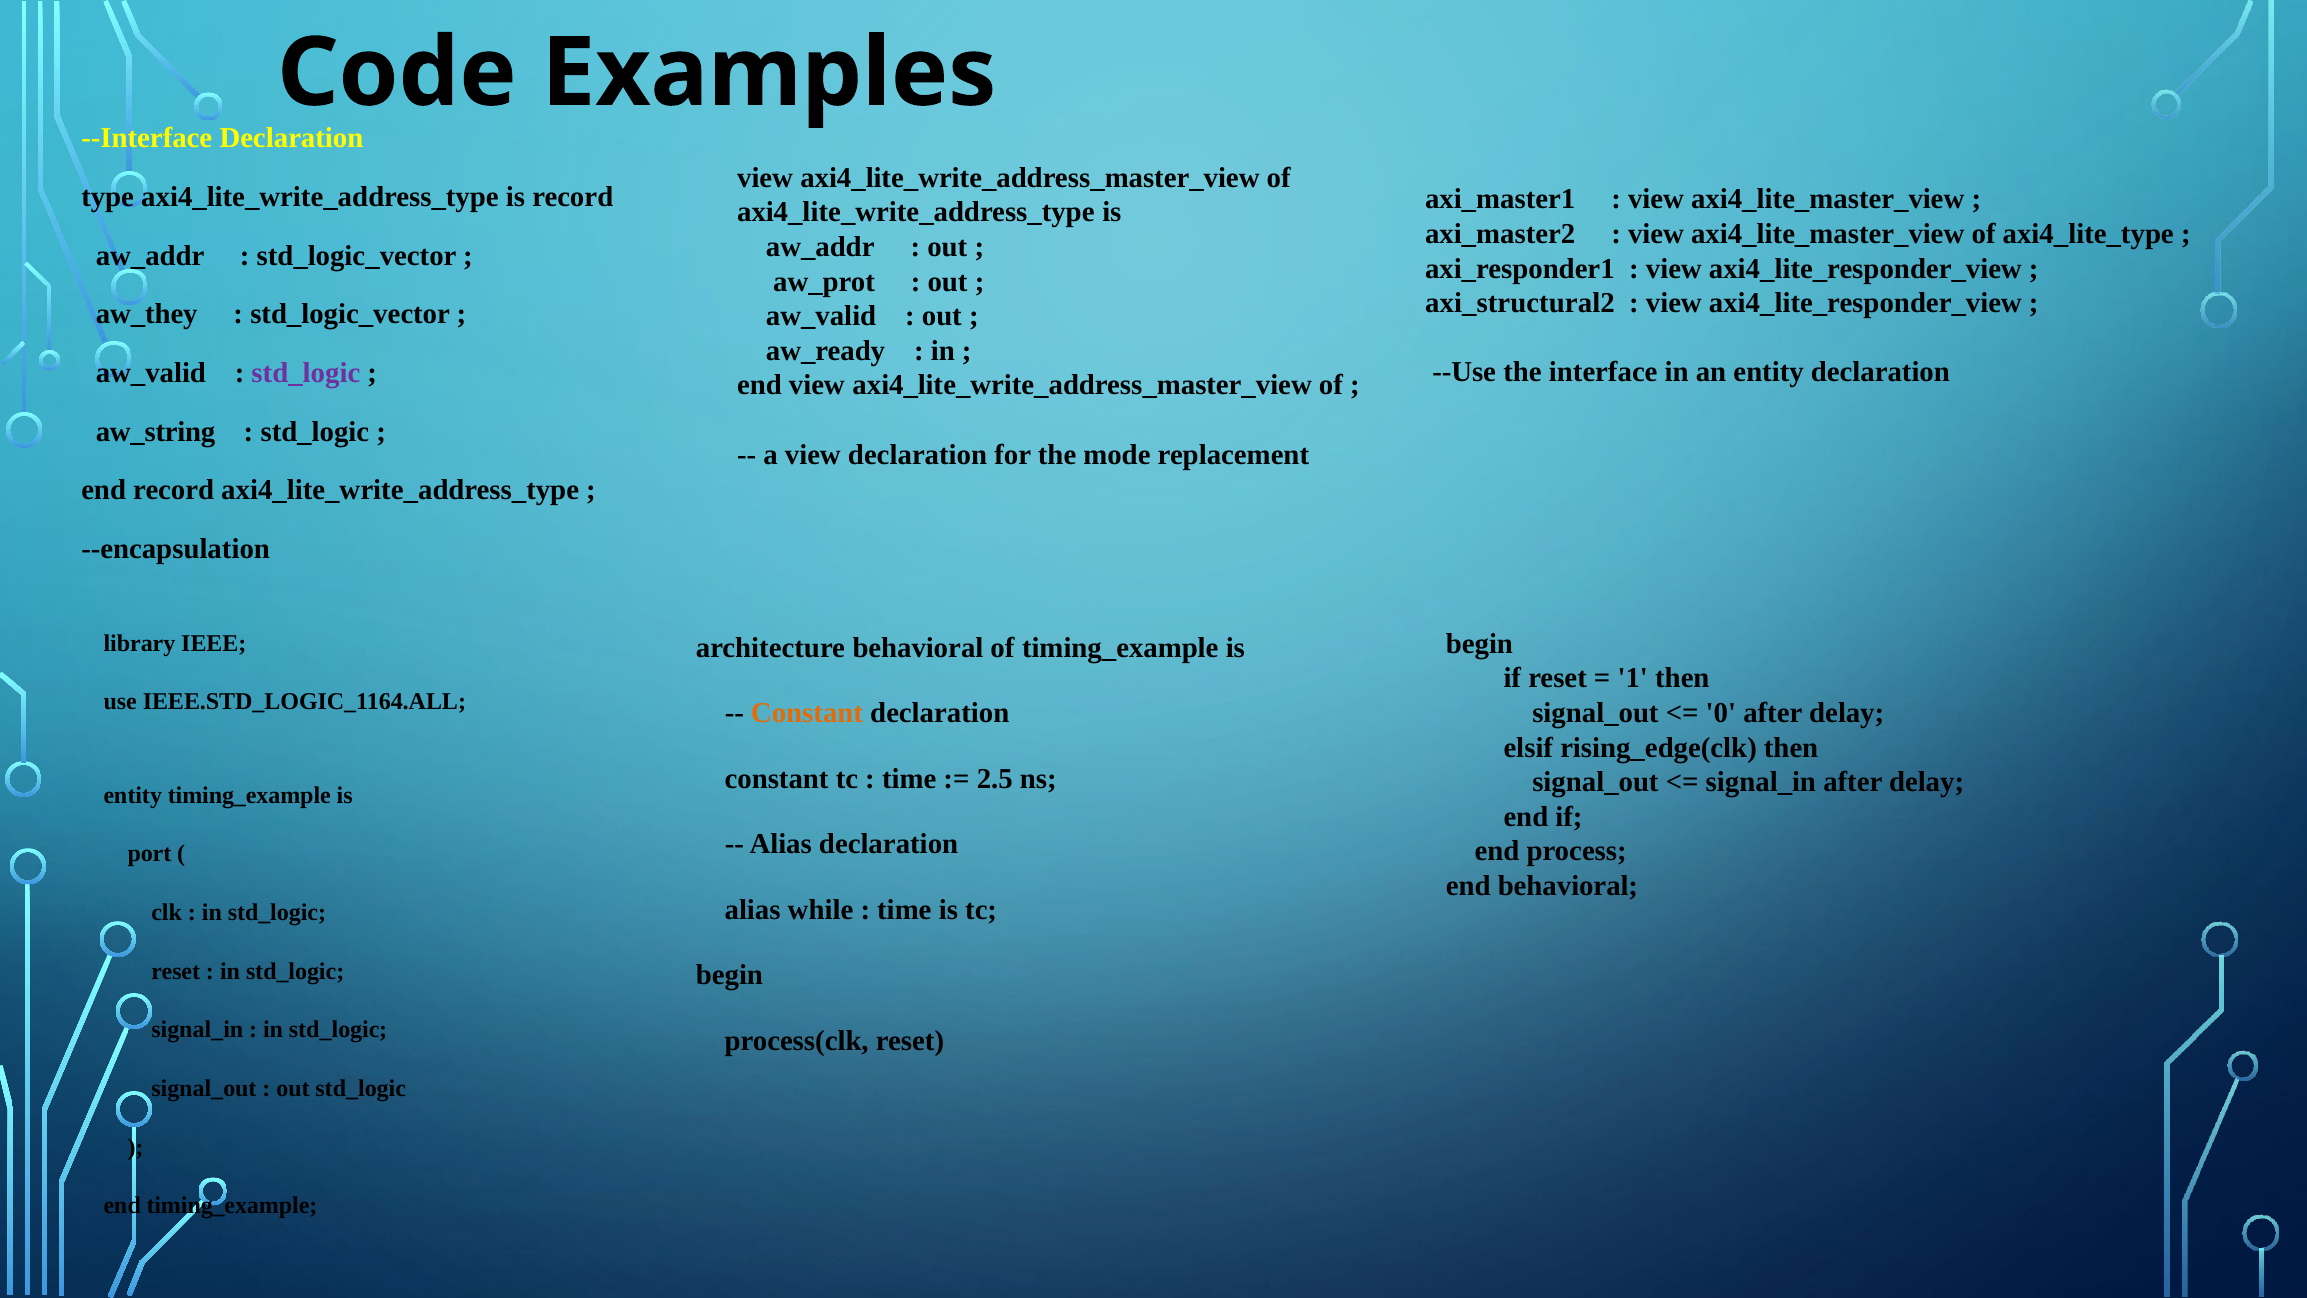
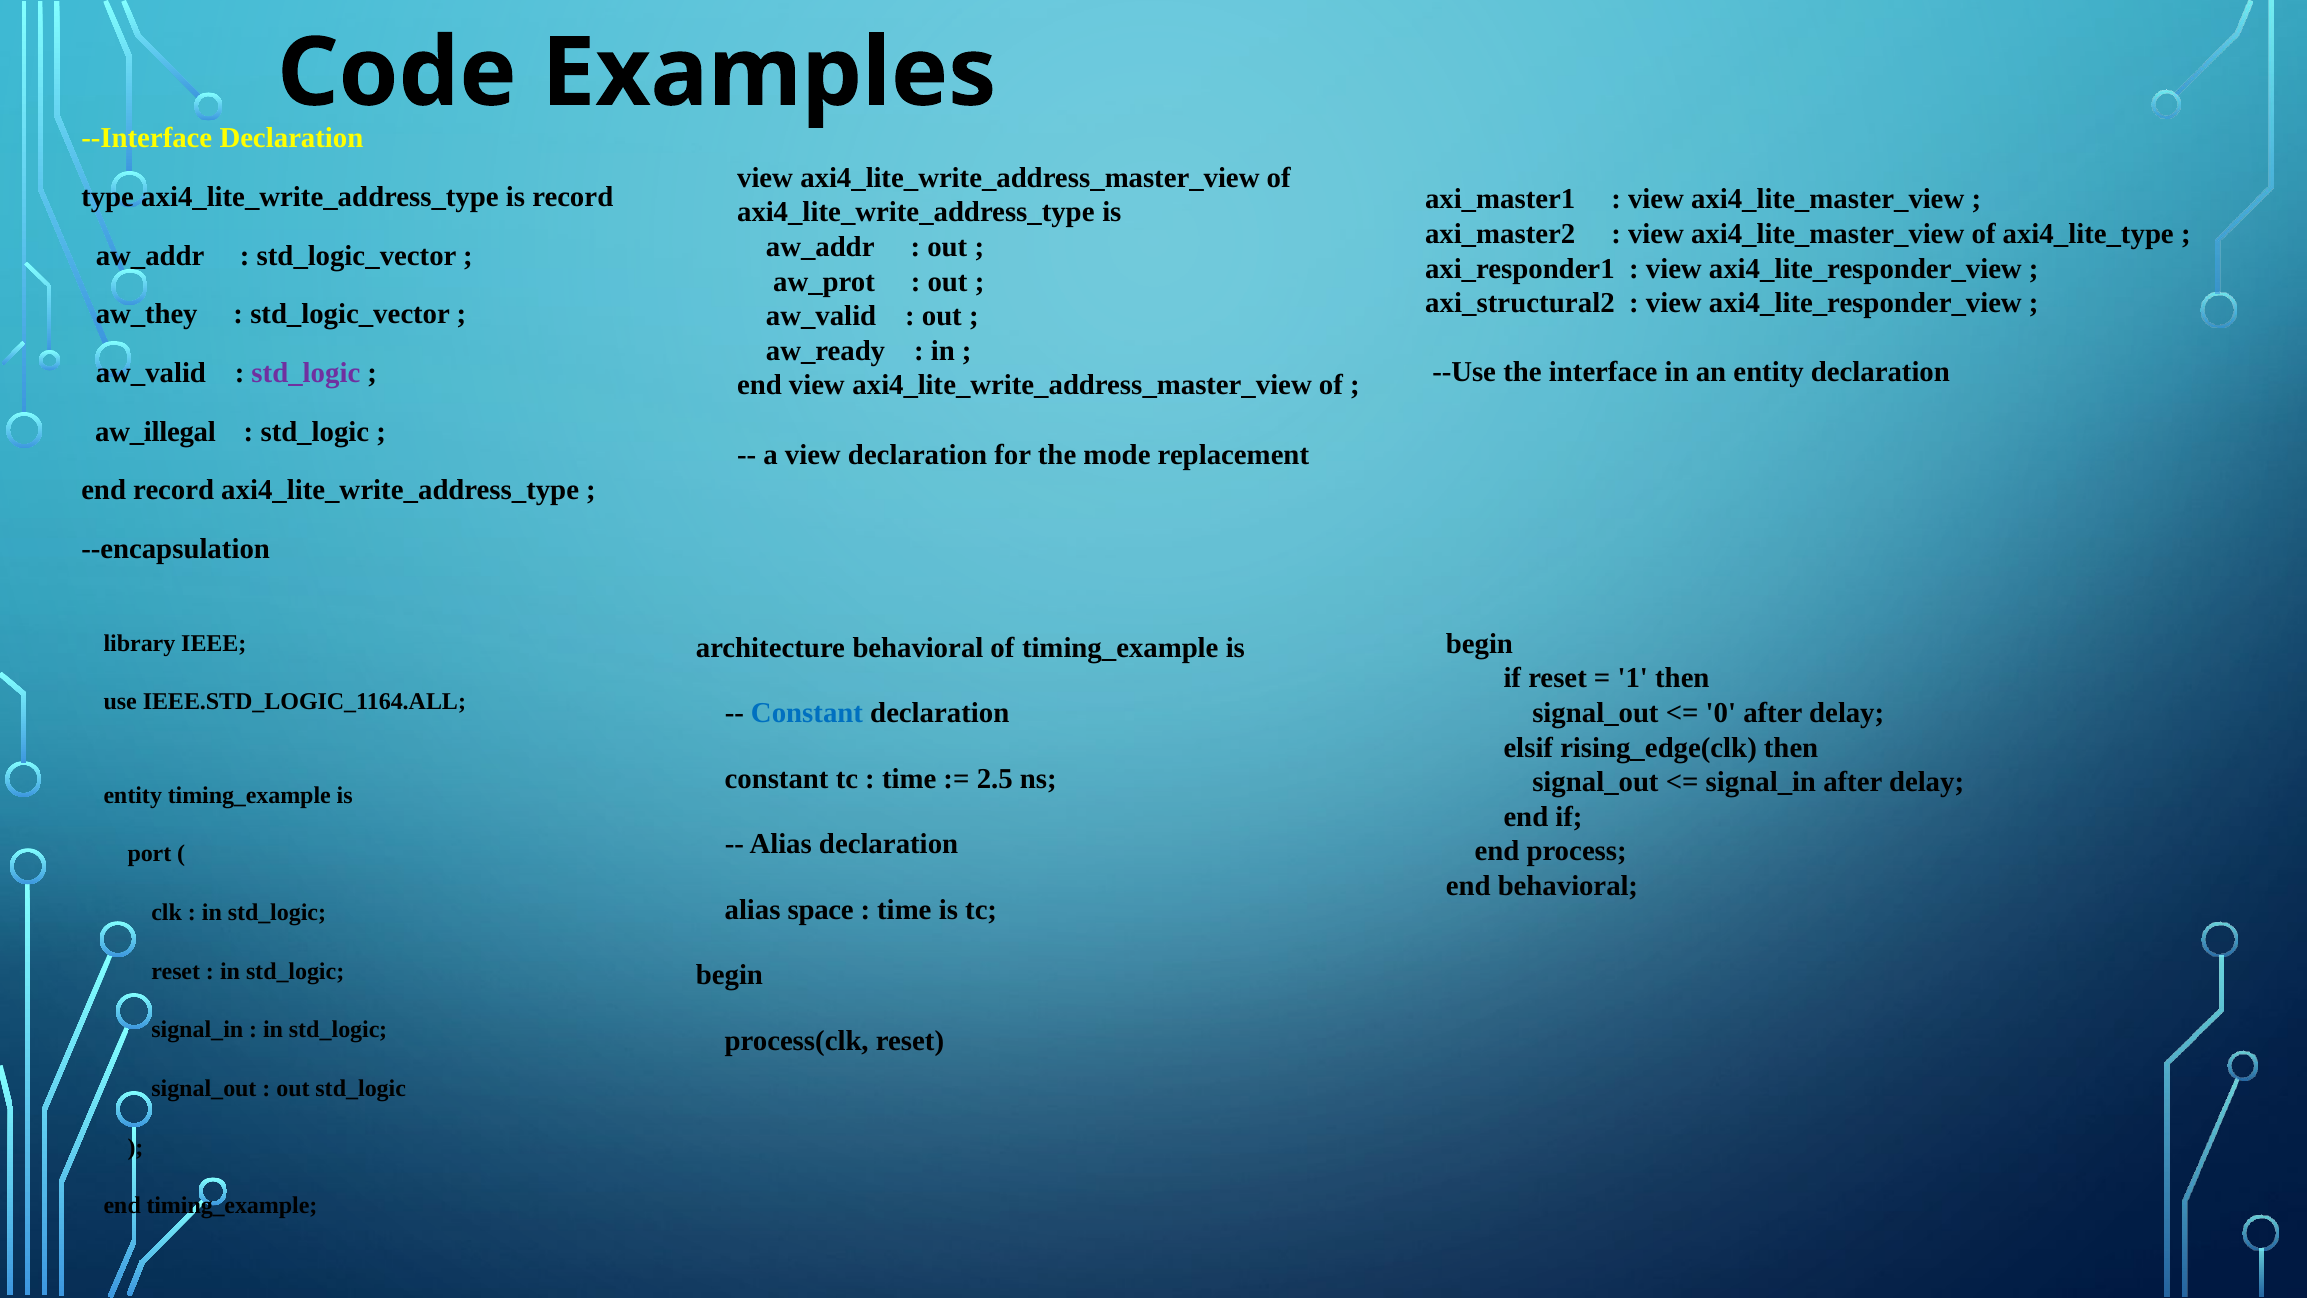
aw_string: aw_string -> aw_illegal
Constant at (807, 713) colour: orange -> blue
while: while -> space
